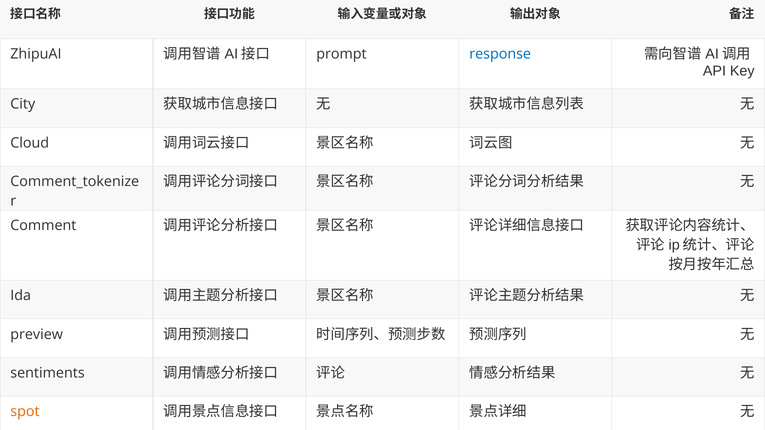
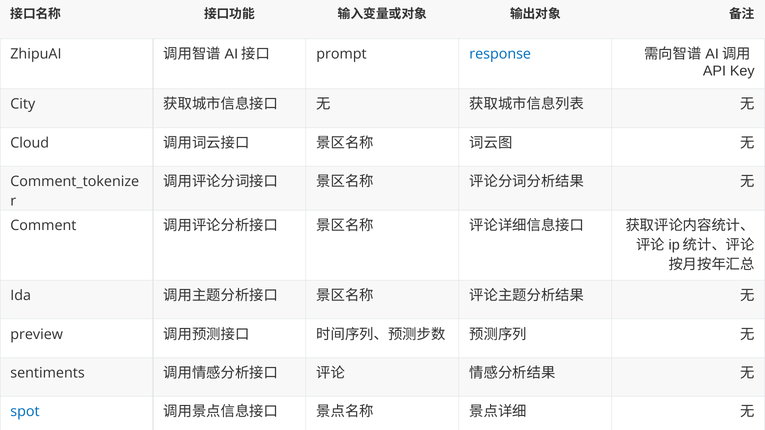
spot colour: orange -> blue
